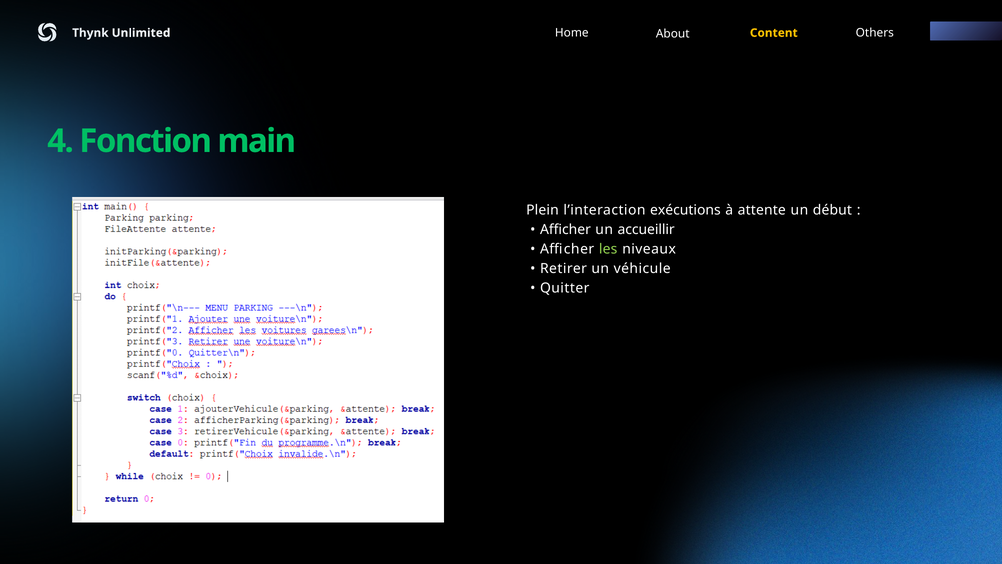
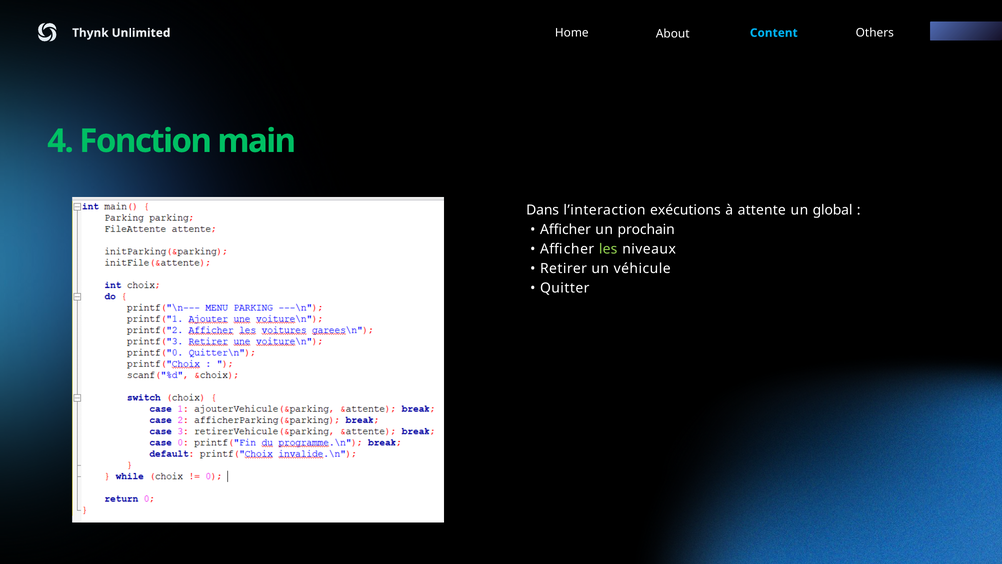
Content colour: yellow -> light blue
Plein: Plein -> Dans
début: début -> global
accueillir: accueillir -> prochain
